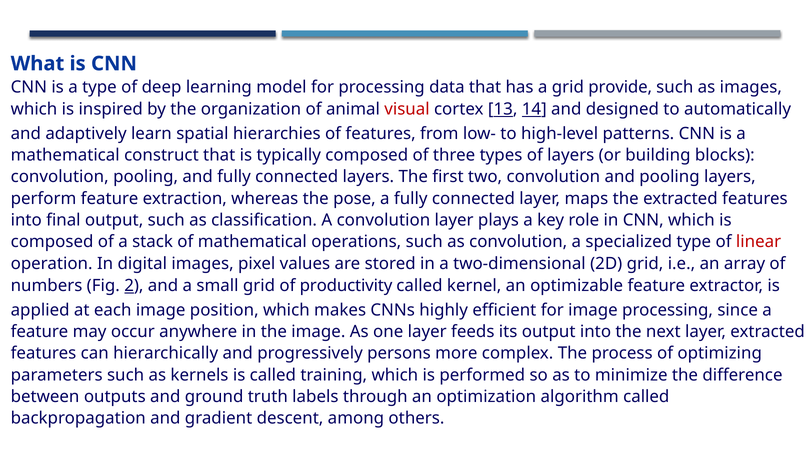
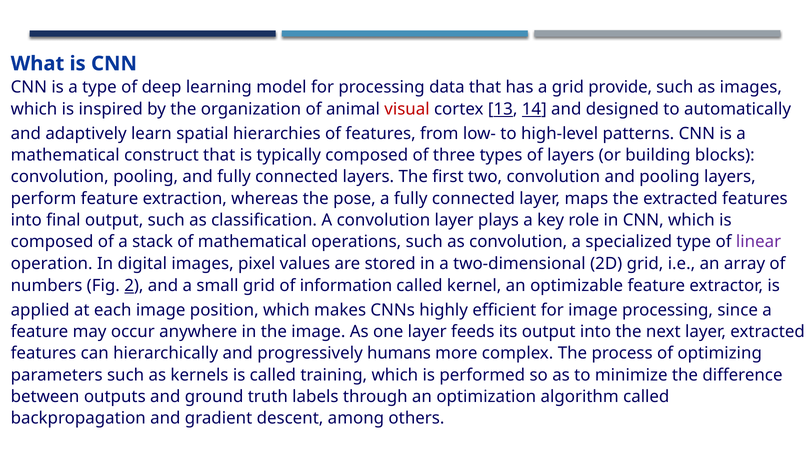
linear colour: red -> purple
productivity: productivity -> information
persons: persons -> humans
